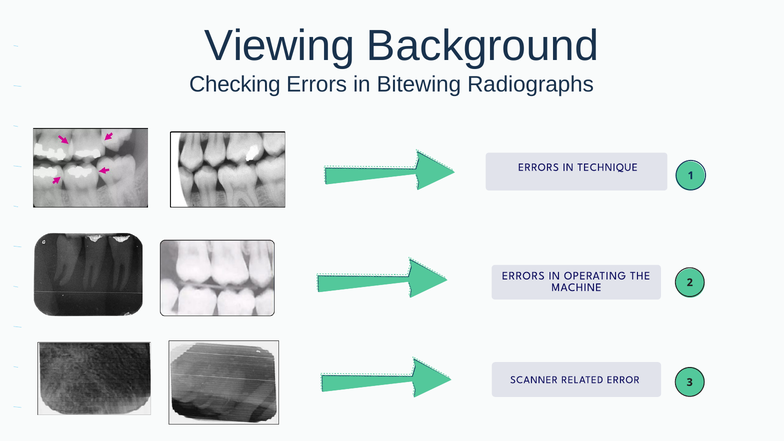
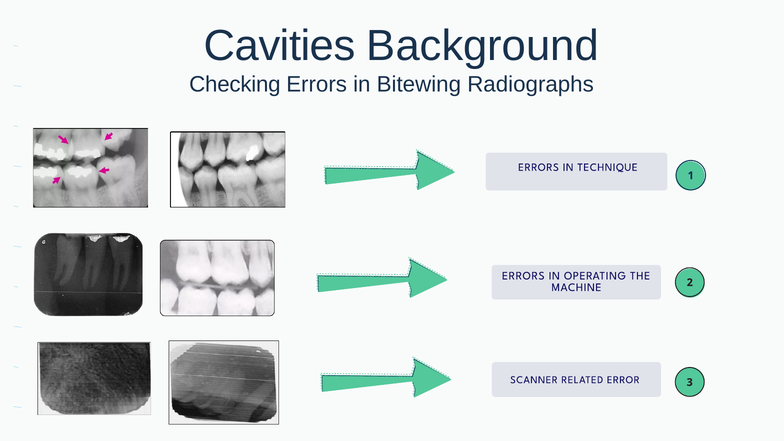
Viewing: Viewing -> Cavities
